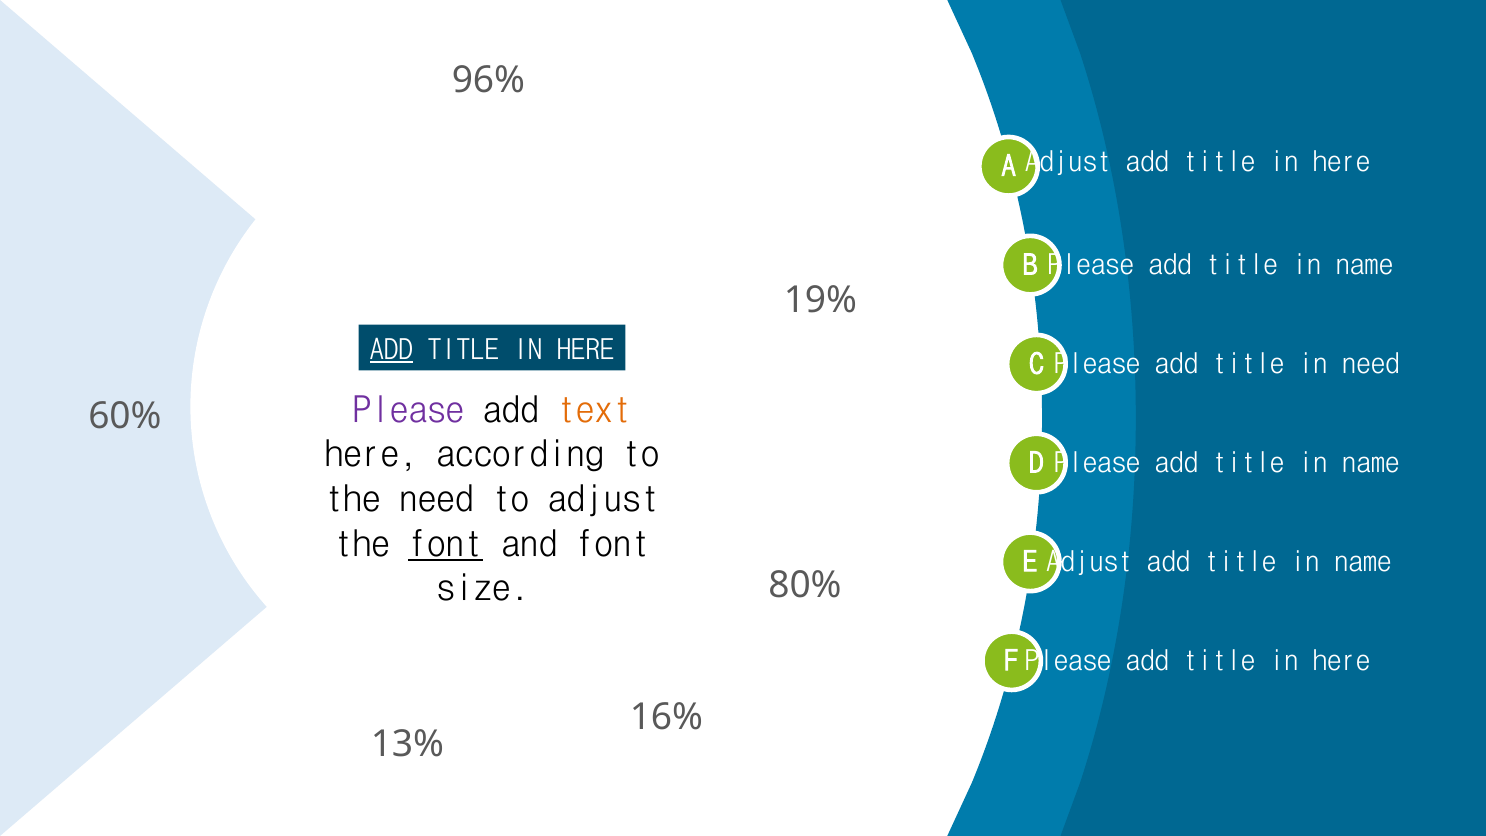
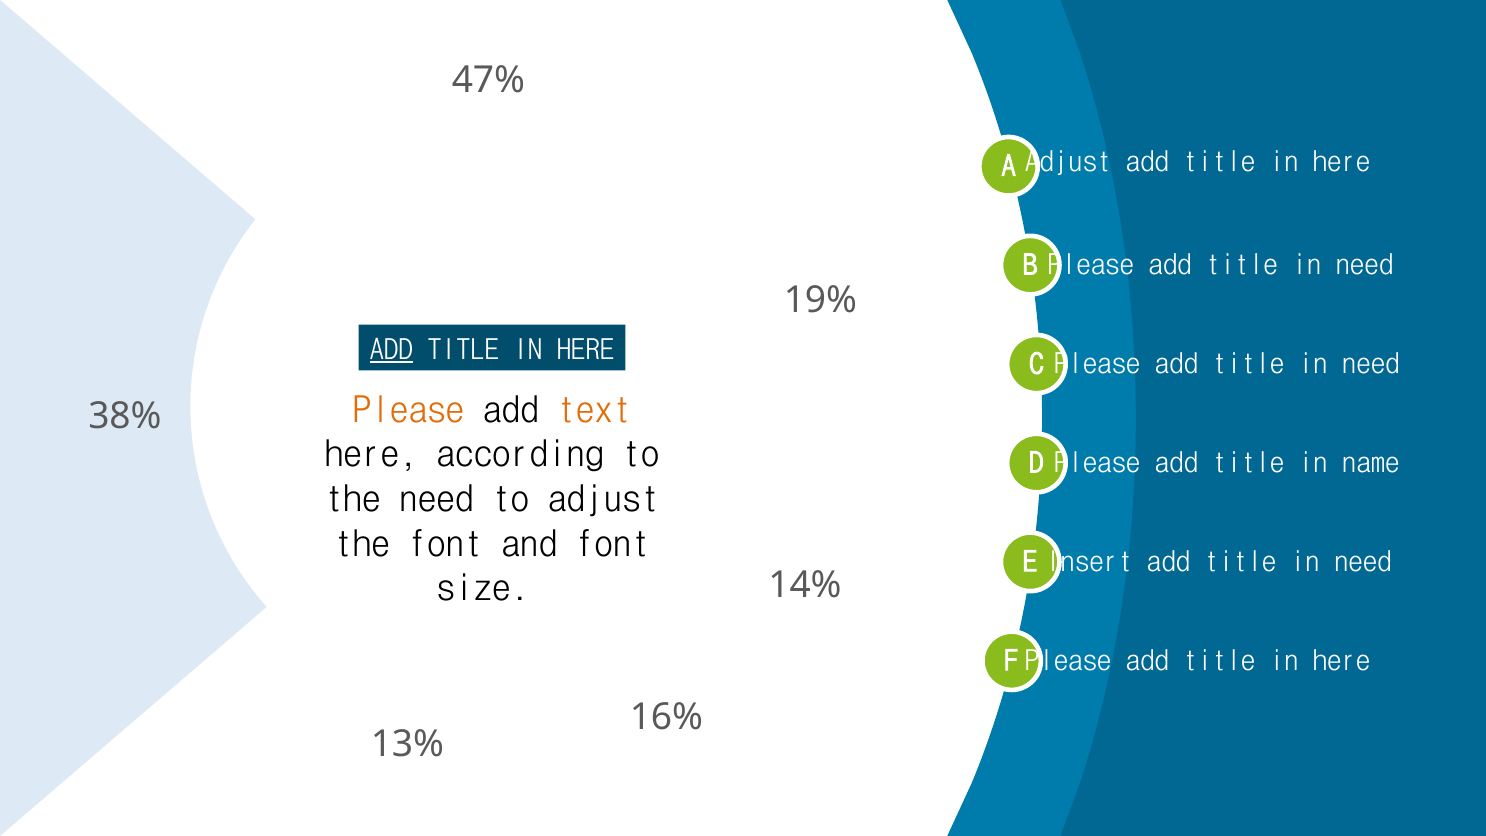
96%: 96% -> 47%
name at (1364, 265): name -> need
Please at (409, 410) colour: purple -> orange
60%: 60% -> 38%
font at (446, 544) underline: present -> none
E Adjust: Adjust -> Insert
name at (1363, 561): name -> need
80%: 80% -> 14%
